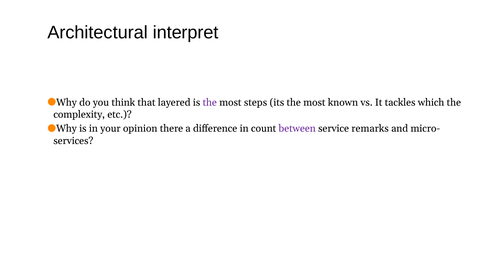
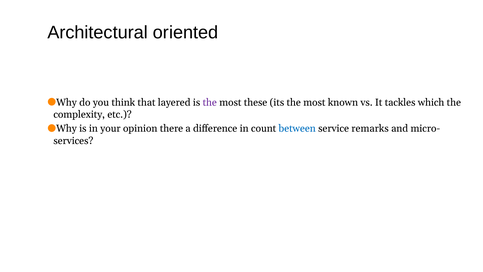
interpret: interpret -> oriented
steps: steps -> these
between colour: purple -> blue
